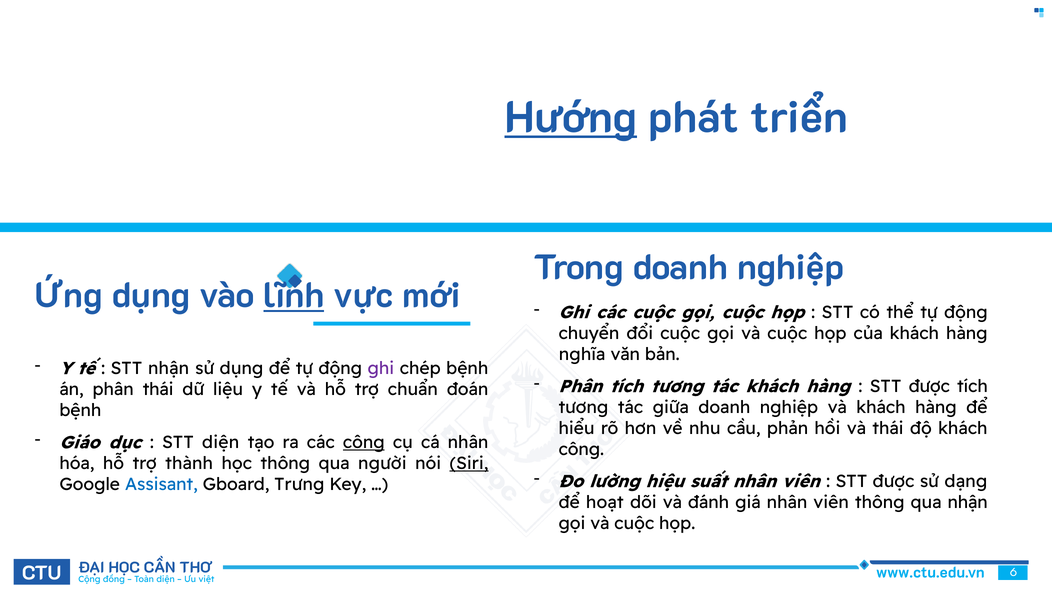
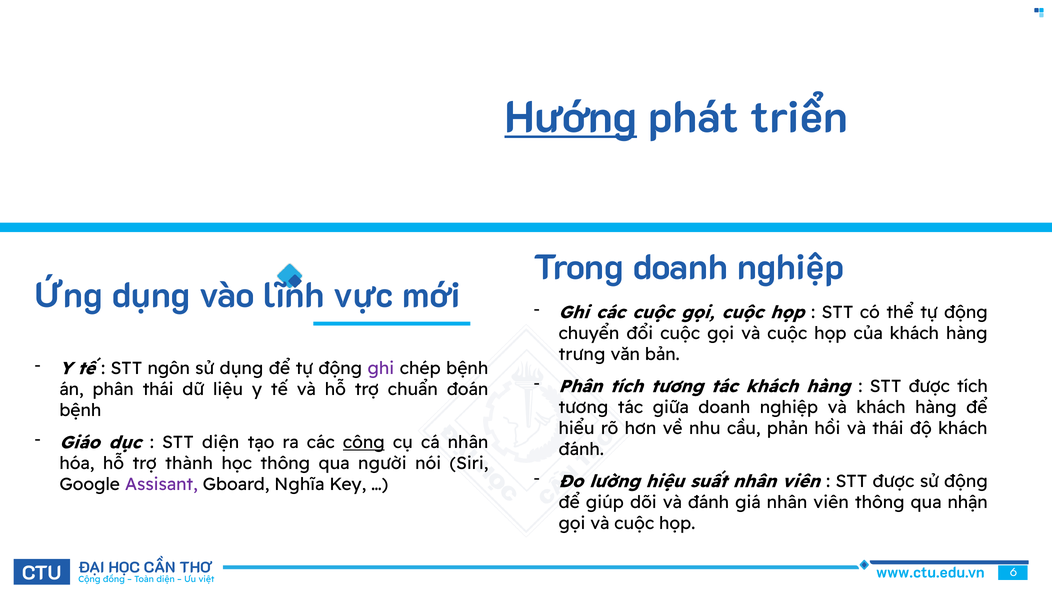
lĩnh underline: present -> none
nghĩa: nghĩa -> trưng
STT nhận: nhận -> ngôn
công at (581, 449): công -> đánh
Siri underline: present -> none
sử dạng: dạng -> động
Assisant colour: blue -> purple
Trưng: Trưng -> Nghĩa
hoạt: hoạt -> giúp
